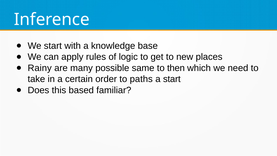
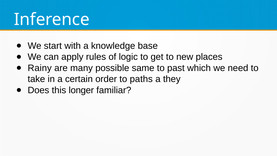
then: then -> past
a start: start -> they
based: based -> longer
